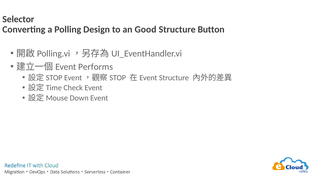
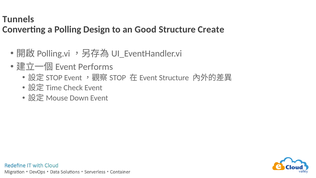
Selector: Selector -> Tunnels
Button: Button -> Create
